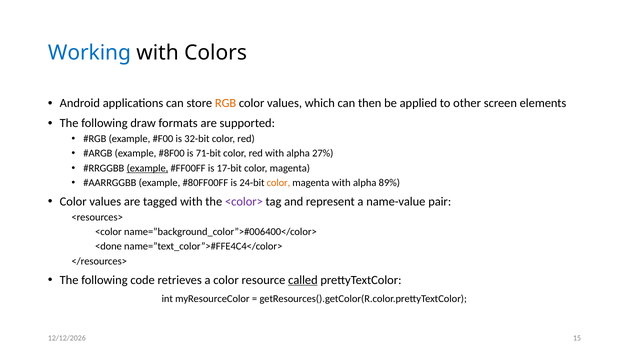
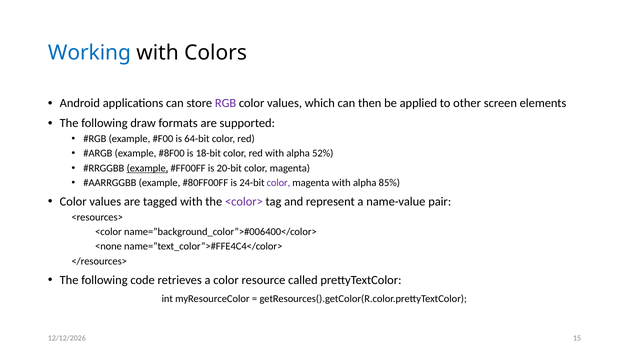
RGB colour: orange -> purple
32-bit: 32-bit -> 64-bit
71-bit: 71-bit -> 18-bit
27%: 27% -> 52%
17-bit: 17-bit -> 20-bit
color at (278, 183) colour: orange -> purple
89%: 89% -> 85%
<done: <done -> <none
called underline: present -> none
